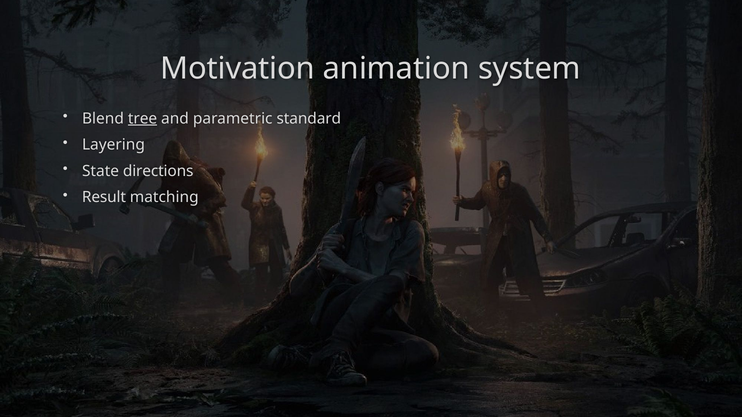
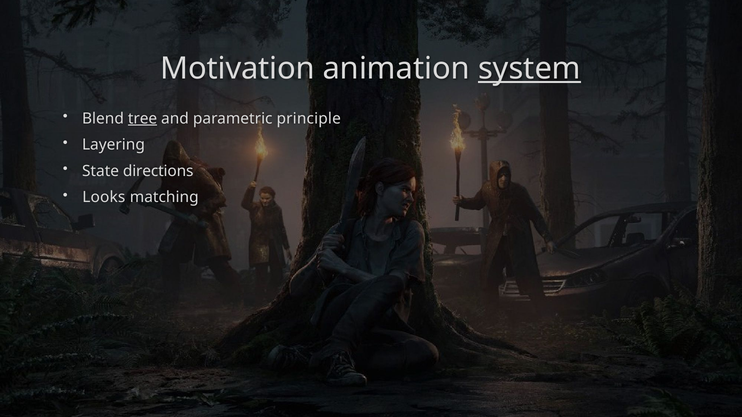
system underline: none -> present
standard: standard -> principle
Result: Result -> Looks
